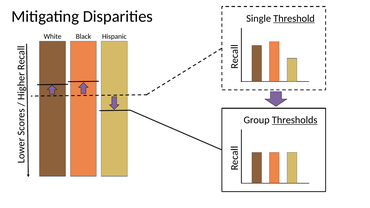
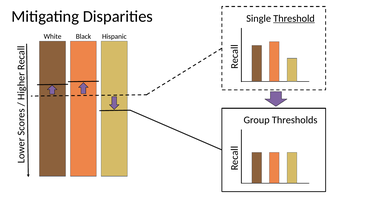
Thresholds underline: present -> none
